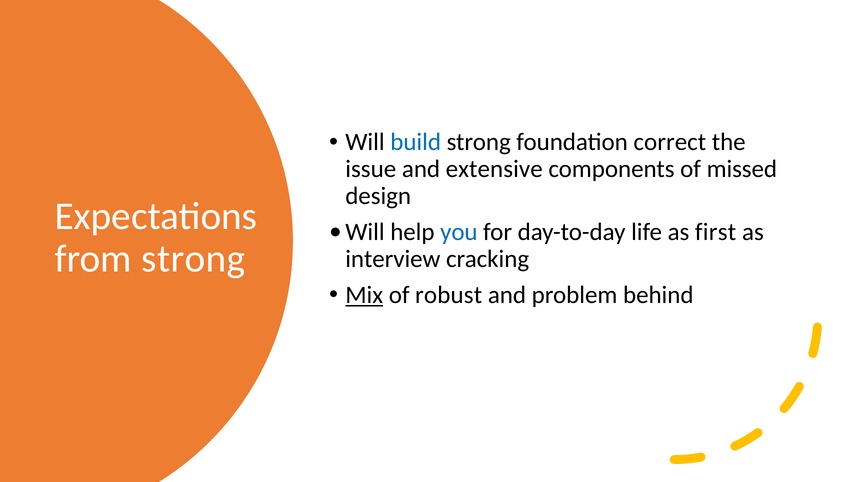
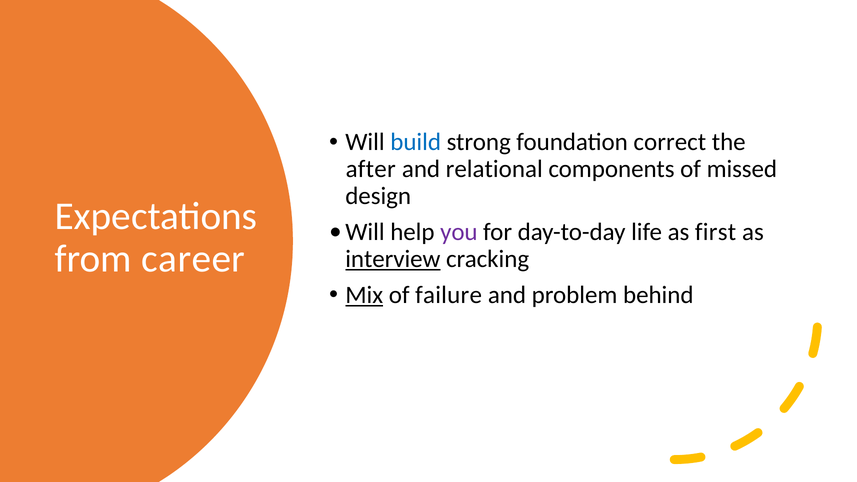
issue: issue -> after
extensive: extensive -> relational
you colour: blue -> purple
from strong: strong -> career
interview underline: none -> present
robust: robust -> failure
